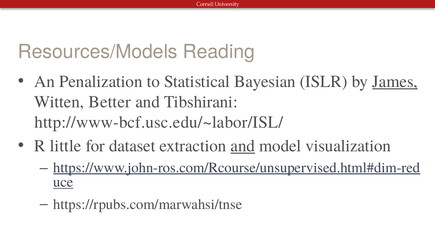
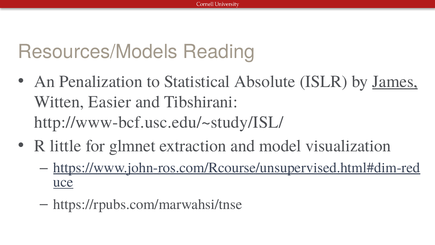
Bayesian: Bayesian -> Absolute
Better: Better -> Easier
http://www-bcf.usc.edu/~labor/ISL/: http://www-bcf.usc.edu/~labor/ISL/ -> http://www-bcf.usc.edu/~study/ISL/
dataset: dataset -> glmnet
and at (243, 146) underline: present -> none
